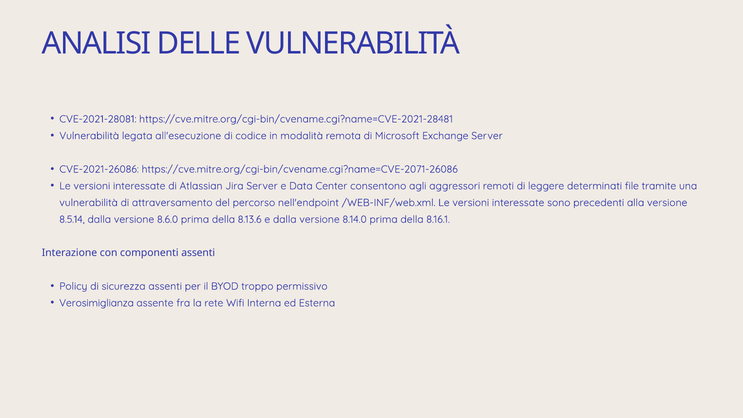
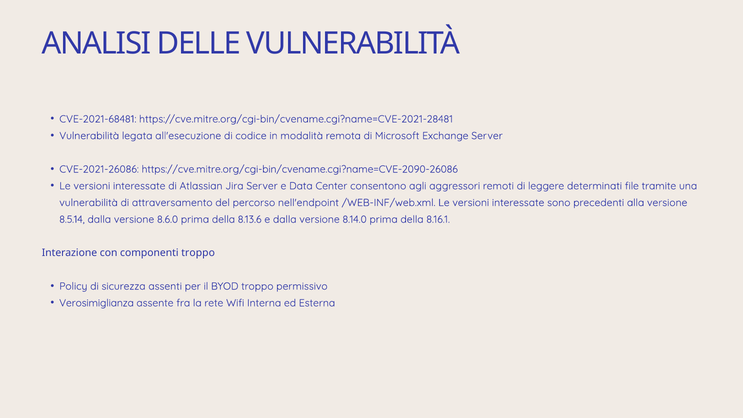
CVE-2021-28081: CVE-2021-28081 -> CVE-2021-68481
https://cve.mitre.org/cgi-bin/cvename.cgi?name=CVE-2071-26086: https://cve.mitre.org/cgi-bin/cvename.cgi?name=CVE-2071-26086 -> https://cve.mitre.org/cgi-bin/cvename.cgi?name=CVE-2090-26086
componenti assenti: assenti -> troppo
